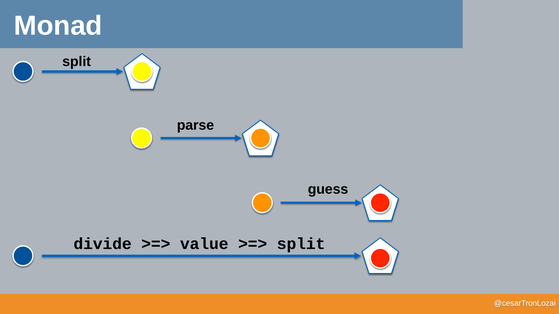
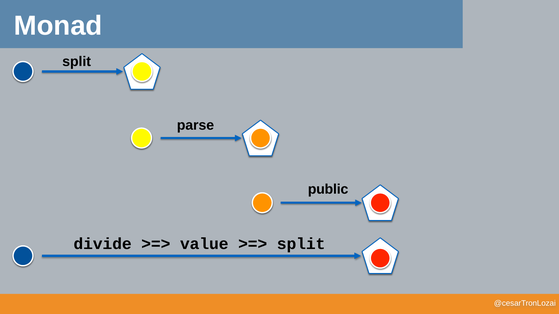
guess: guess -> public
